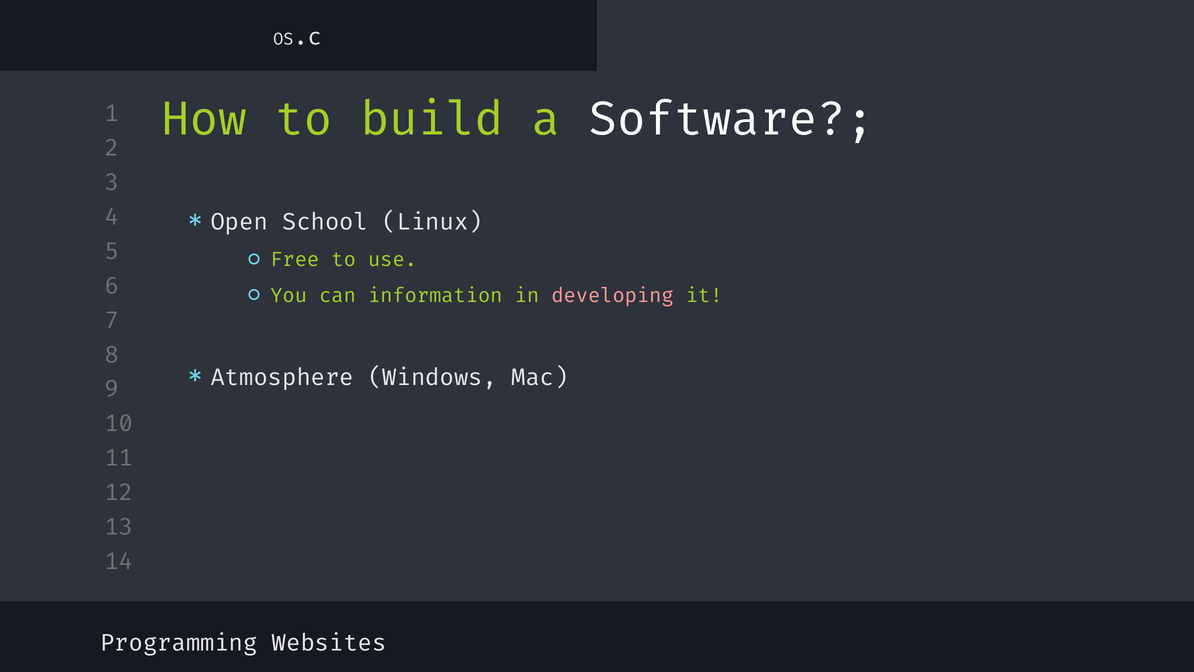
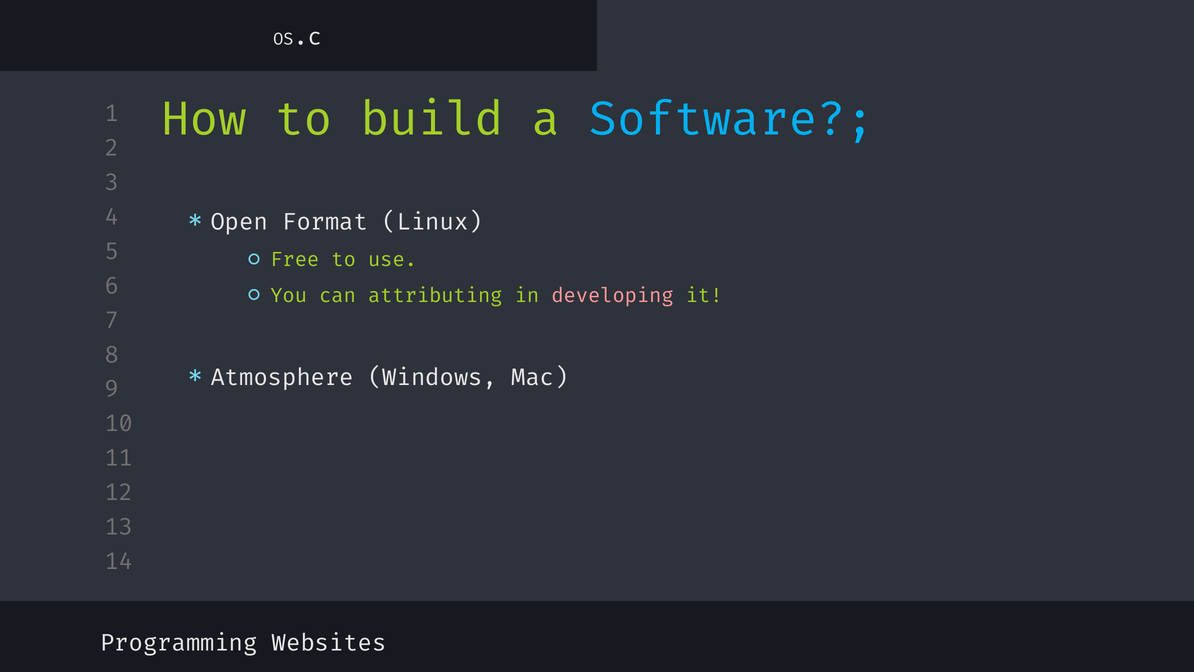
Software colour: white -> light blue
School: School -> Format
information: information -> attributing
